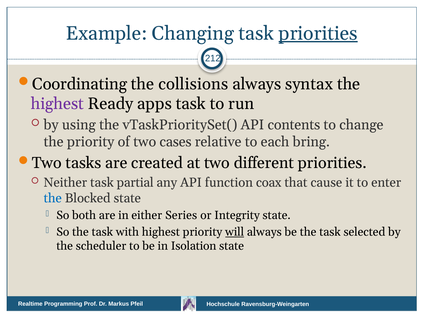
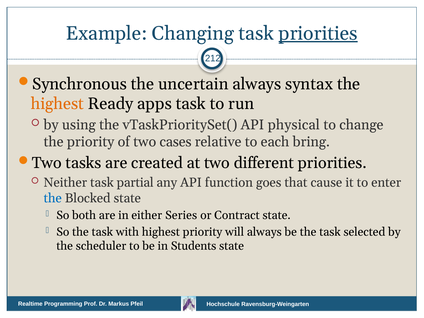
Coordinating: Coordinating -> Synchronous
collisions: collisions -> uncertain
highest at (57, 104) colour: purple -> orange
contents: contents -> physical
coax: coax -> goes
Integrity: Integrity -> Contract
will underline: present -> none
Isolation: Isolation -> Students
